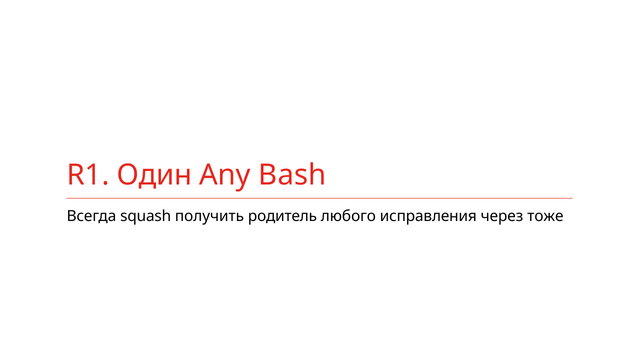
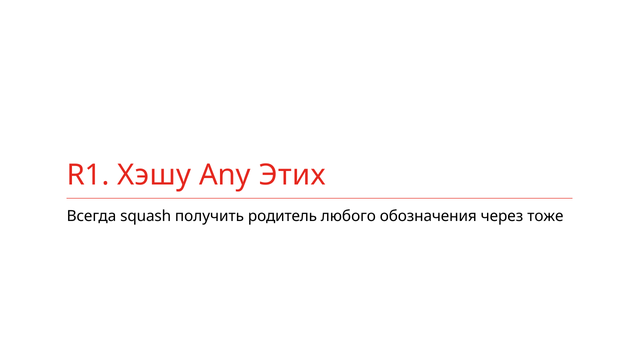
Один: Один -> Хэшу
Bash: Bash -> Этих
исправления: исправления -> обозначения
